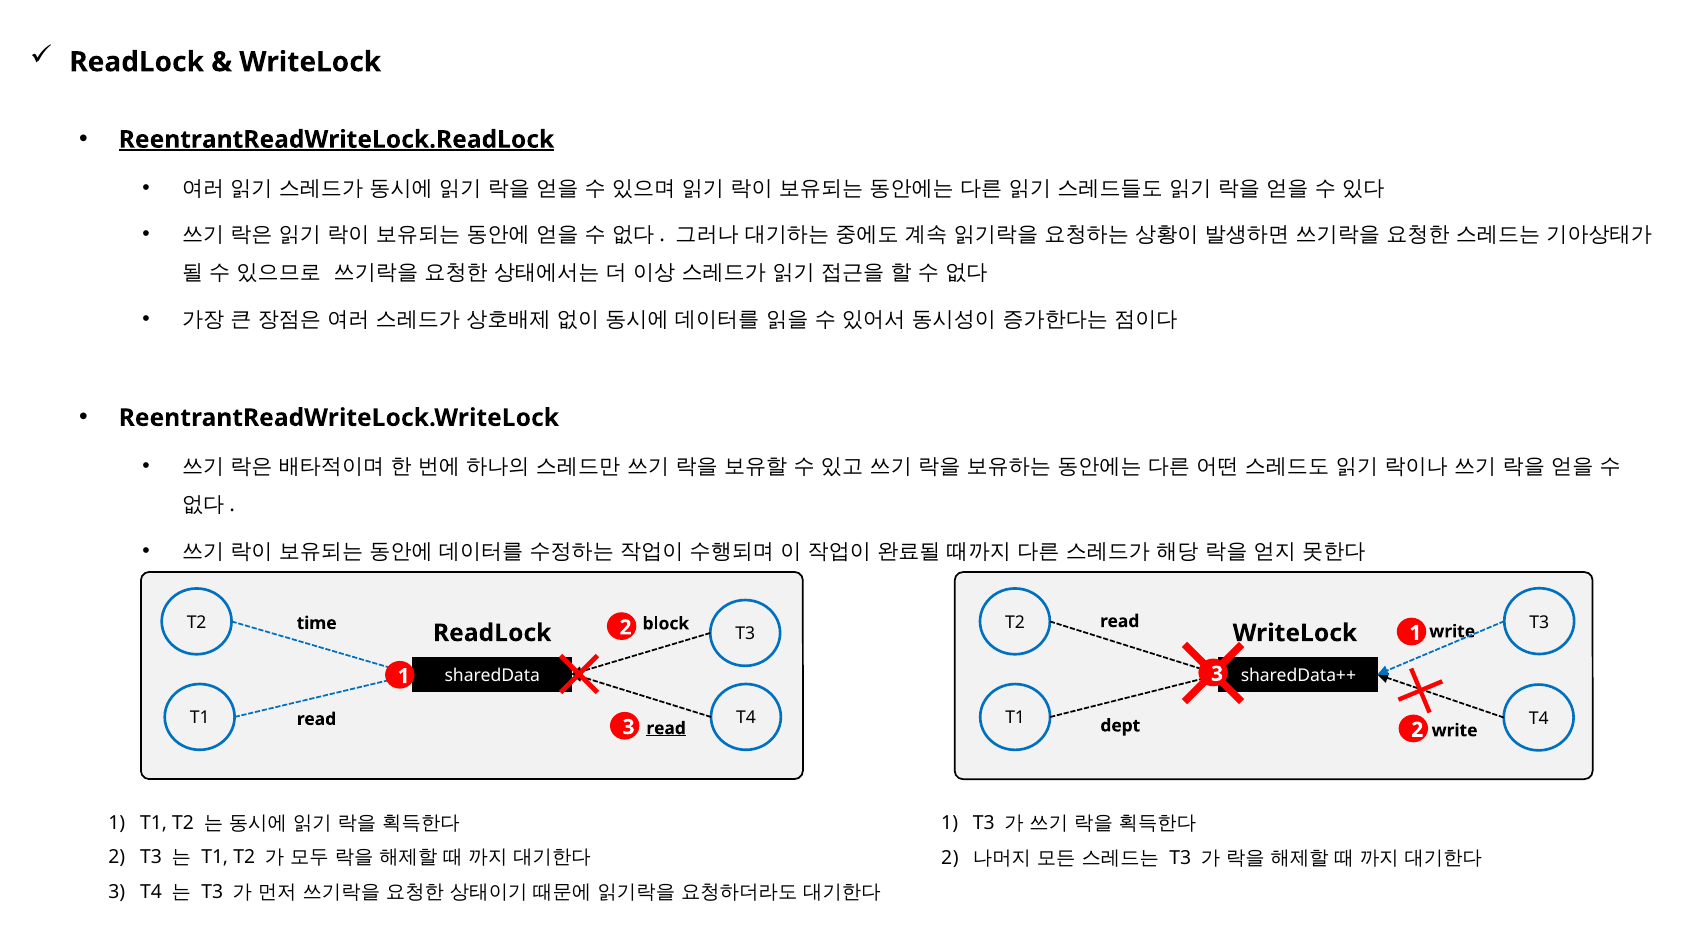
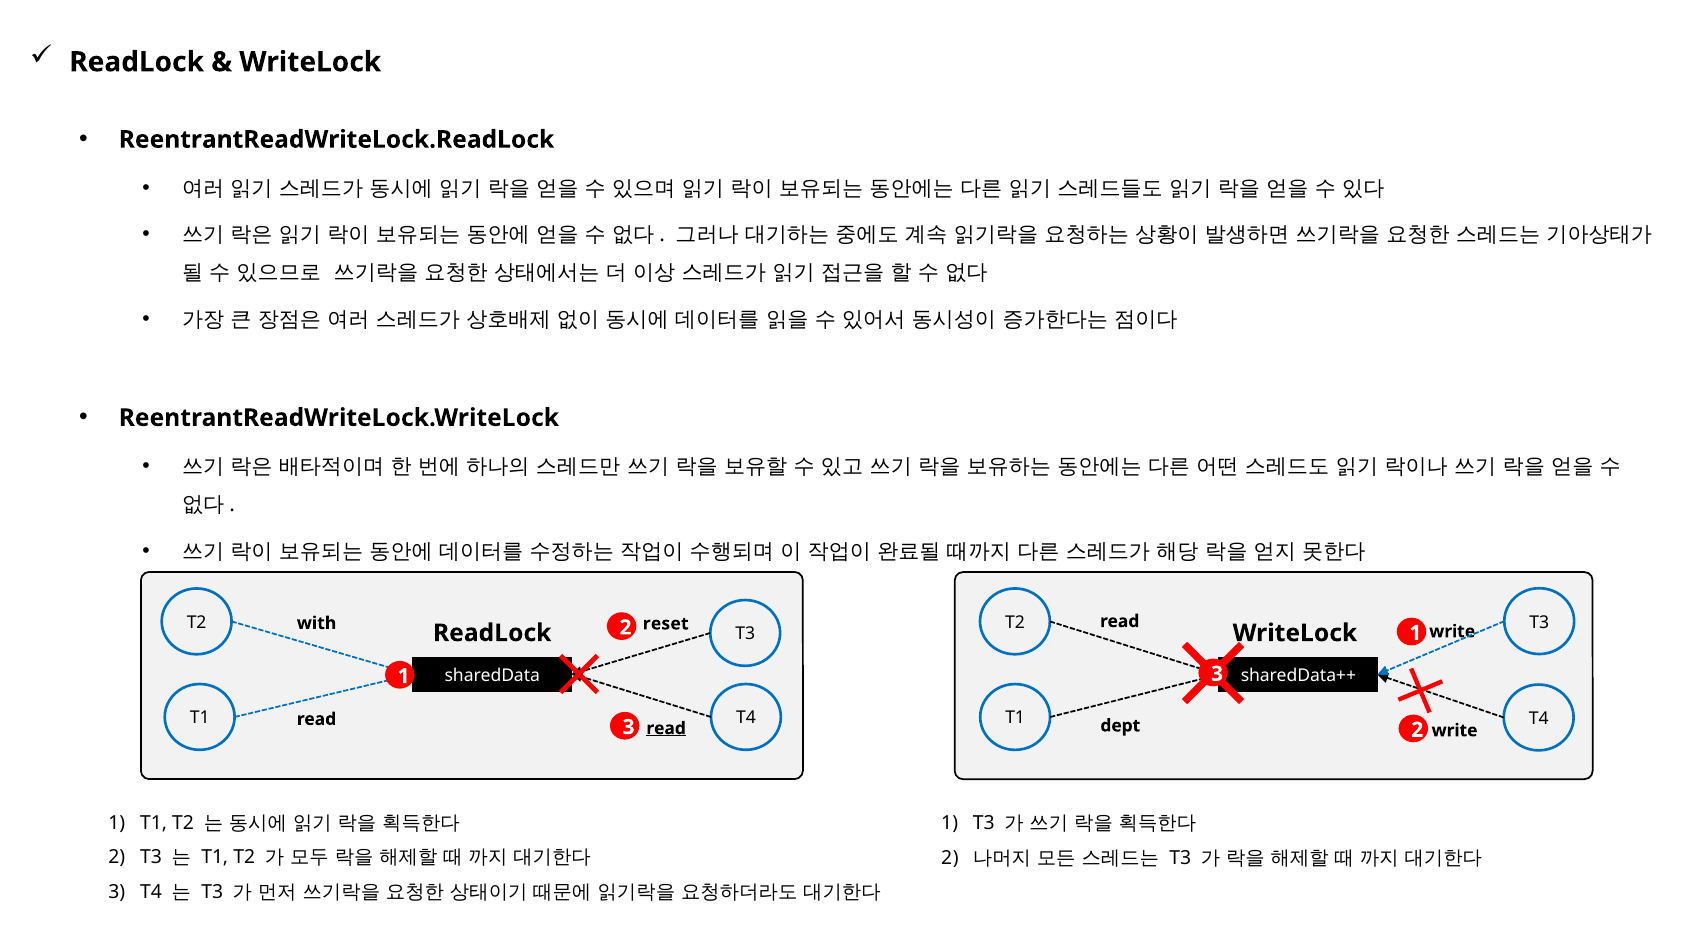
ReentrantReadWriteLock.ReadLock underline: present -> none
time: time -> with
block: block -> reset
